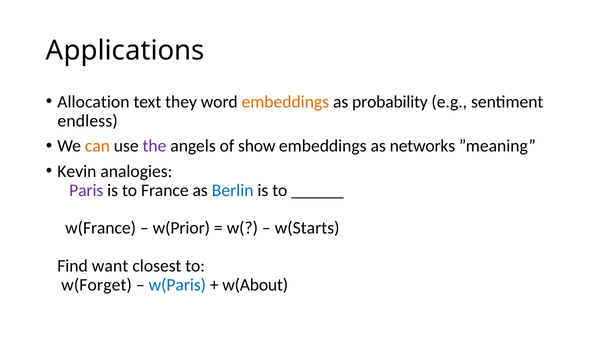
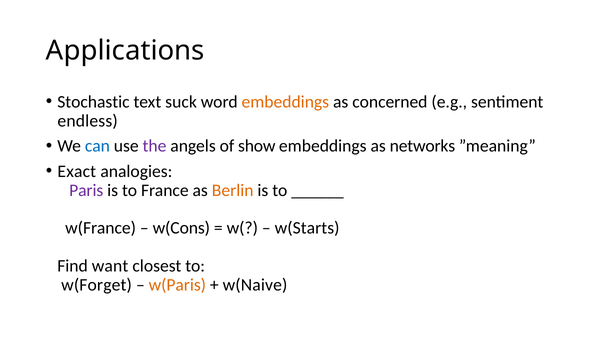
Allocation: Allocation -> Stochastic
they: they -> suck
probability: probability -> concerned
can colour: orange -> blue
Kevin: Kevin -> Exact
Berlin colour: blue -> orange
w(Prior: w(Prior -> w(Cons
w(Paris colour: blue -> orange
w(About: w(About -> w(Naive
